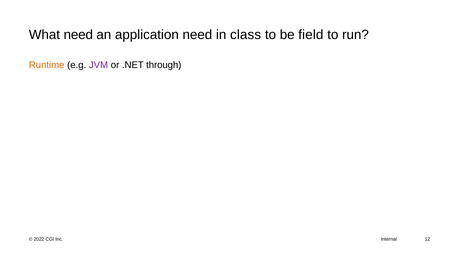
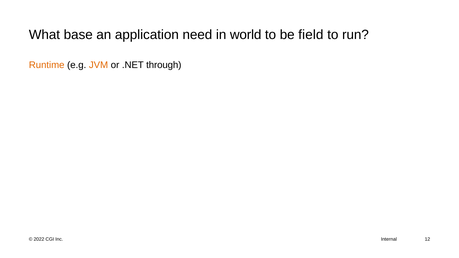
What need: need -> base
class: class -> world
JVM colour: purple -> orange
